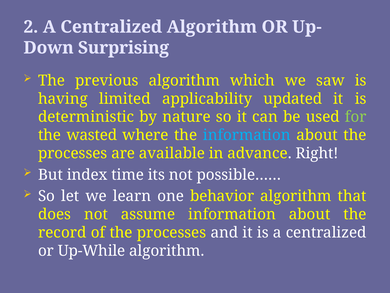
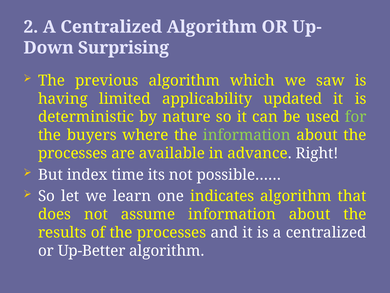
wasted: wasted -> buyers
information at (247, 135) colour: light blue -> light green
behavior: behavior -> indicates
record: record -> results
Up-While: Up-While -> Up-Better
